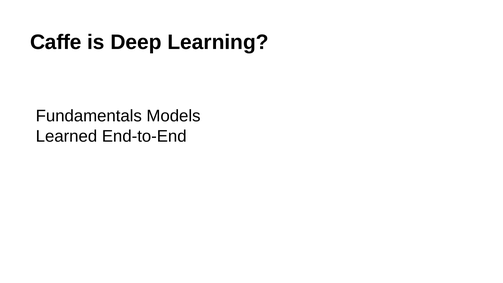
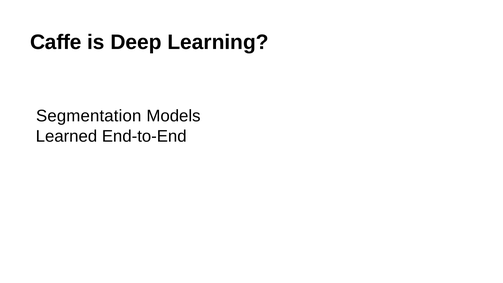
Fundamentals: Fundamentals -> Segmentation
